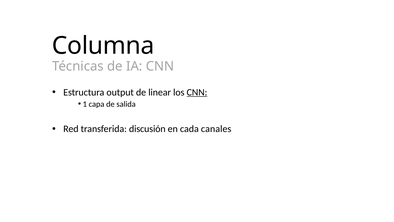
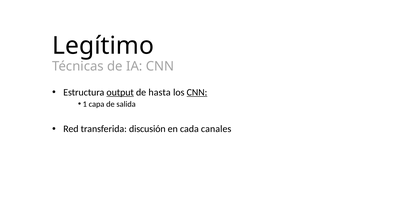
Columna: Columna -> Legítimo
output underline: none -> present
linear: linear -> hasta
